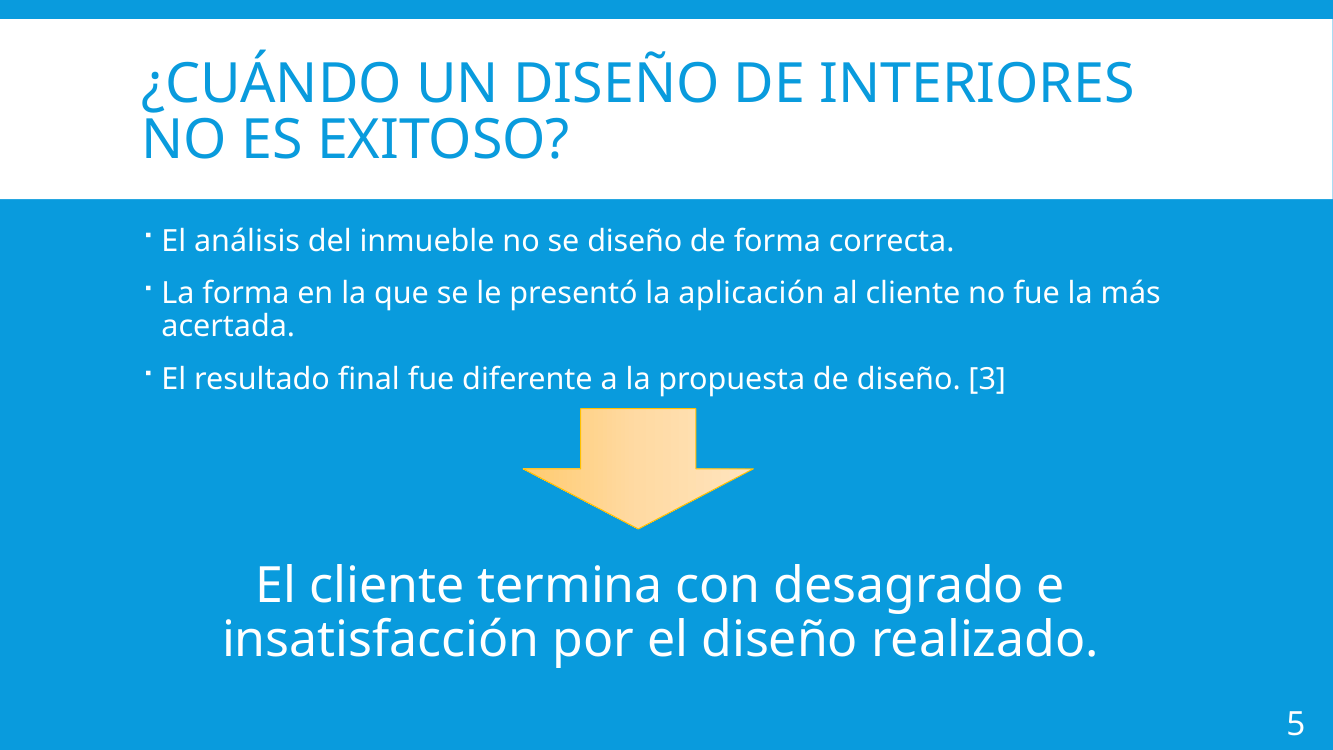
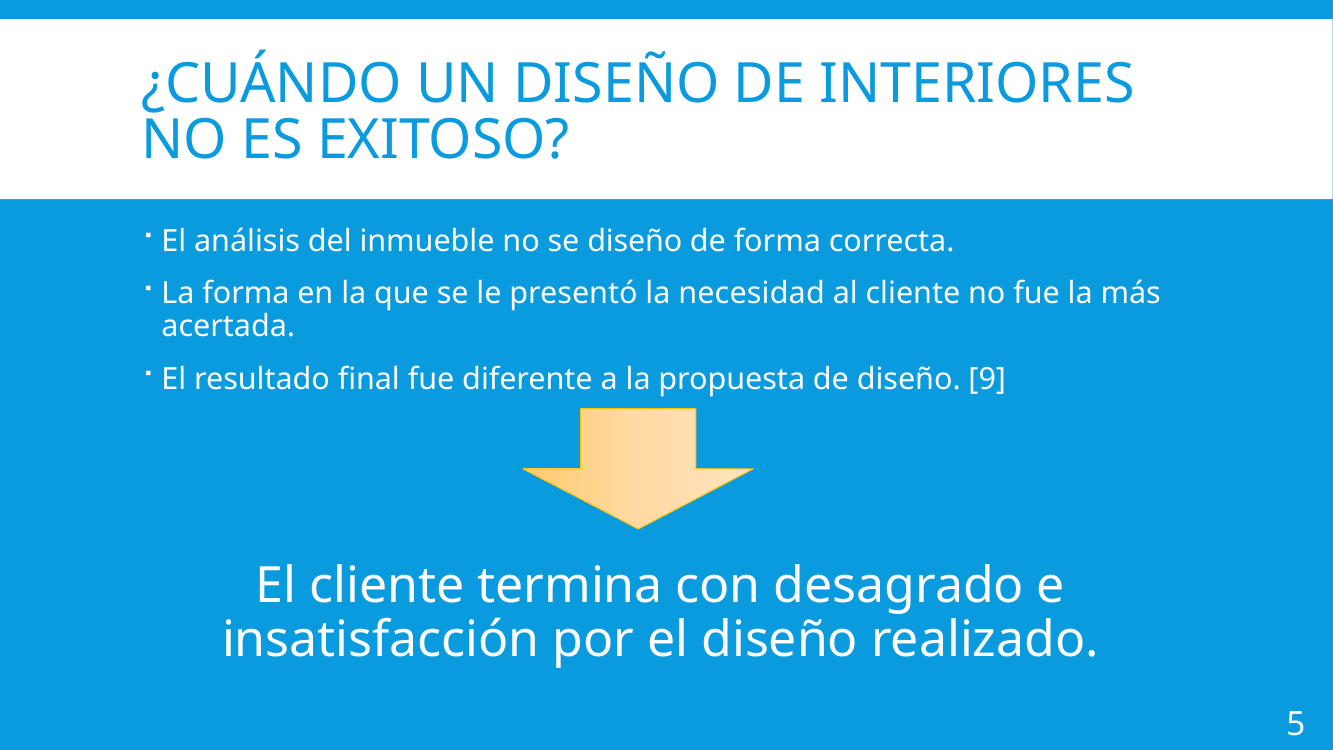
aplicación: aplicación -> necesidad
3: 3 -> 9
